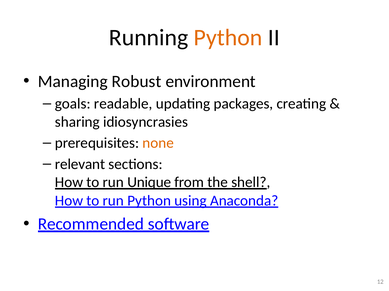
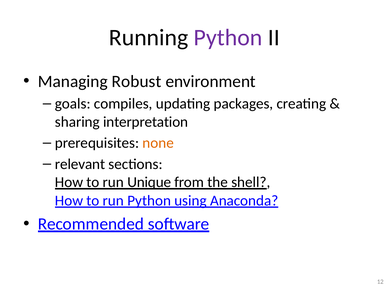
Python at (228, 38) colour: orange -> purple
readable: readable -> compiles
idiosyncrasies: idiosyncrasies -> interpretation
